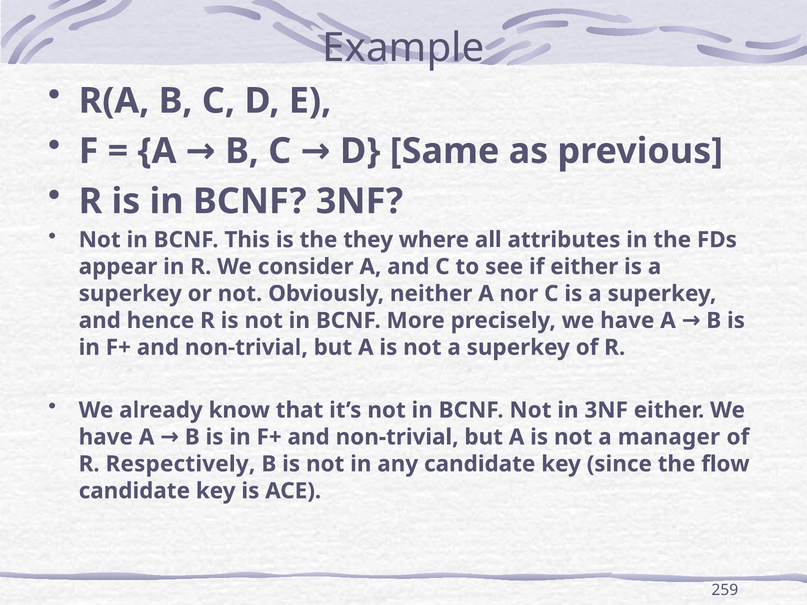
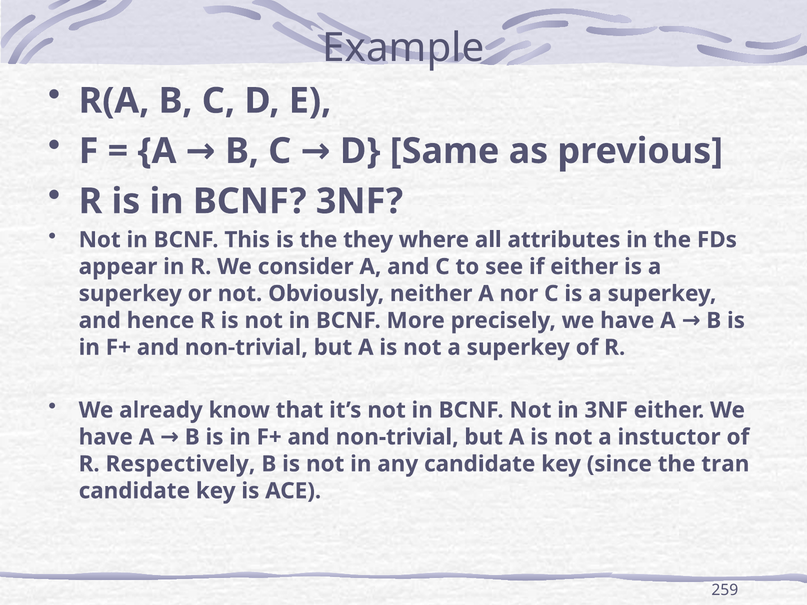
manager: manager -> instuctor
flow: flow -> tran
